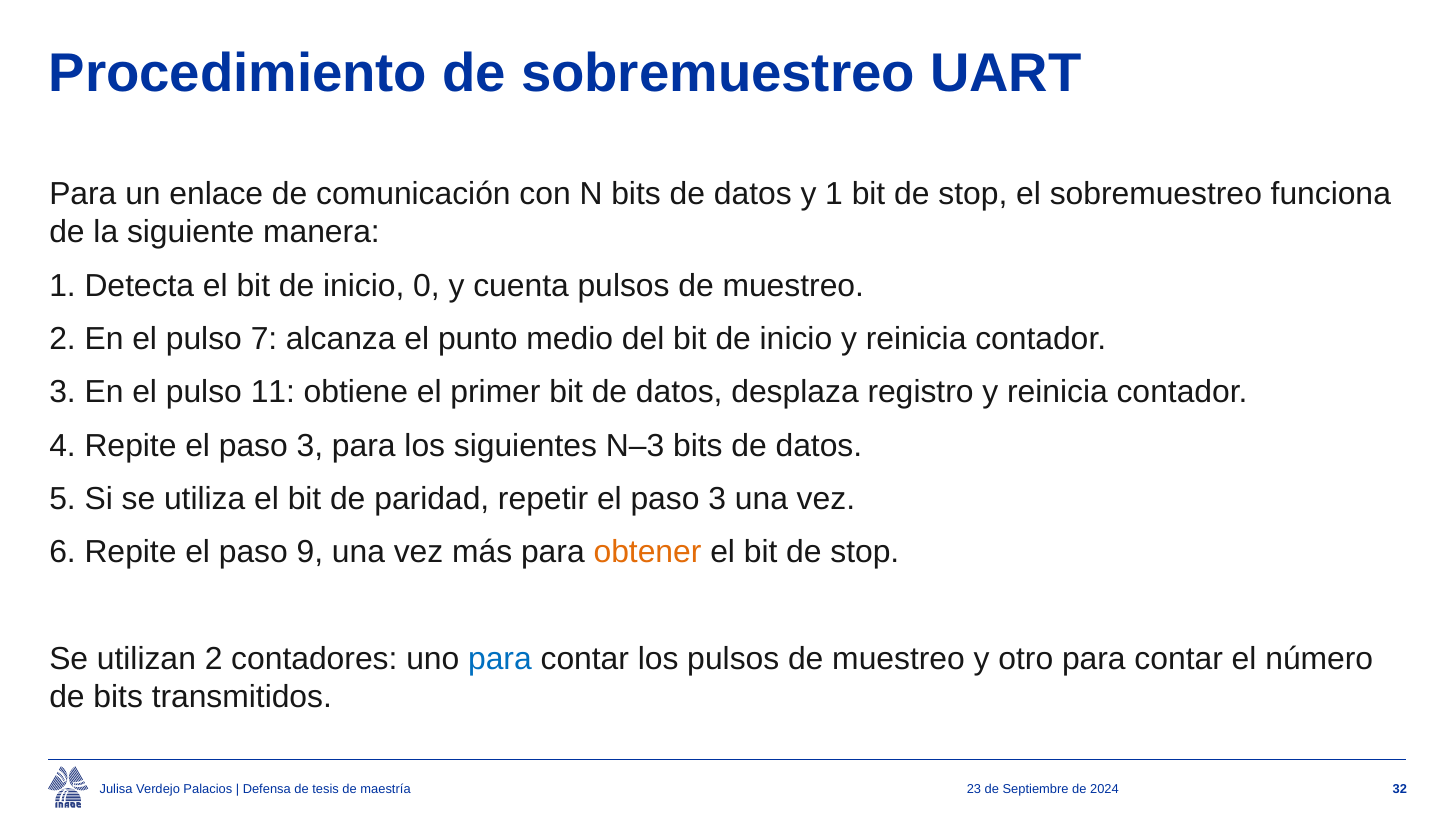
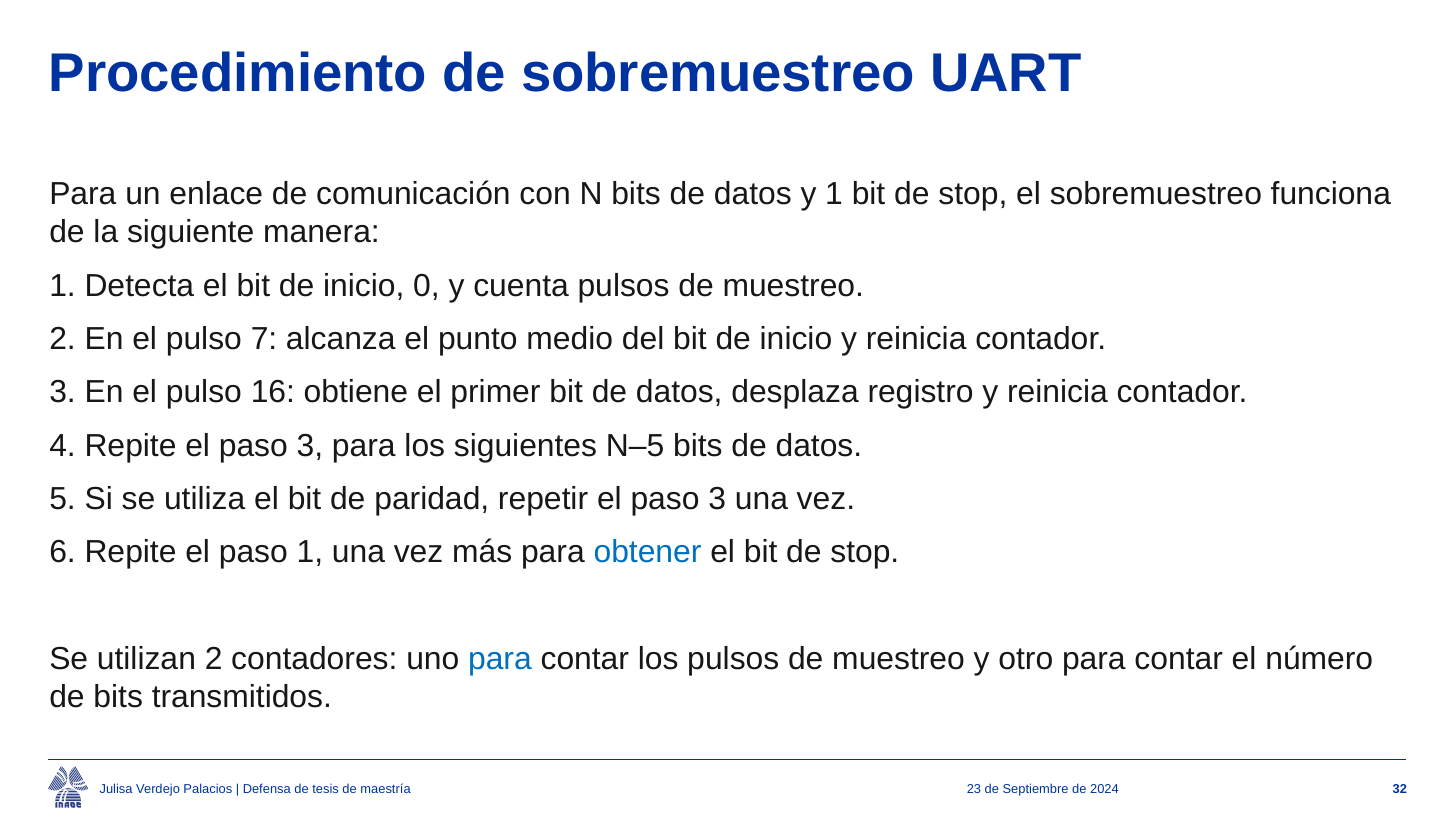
11: 11 -> 16
N–3: N–3 -> N–5
paso 9: 9 -> 1
obtener colour: orange -> blue
